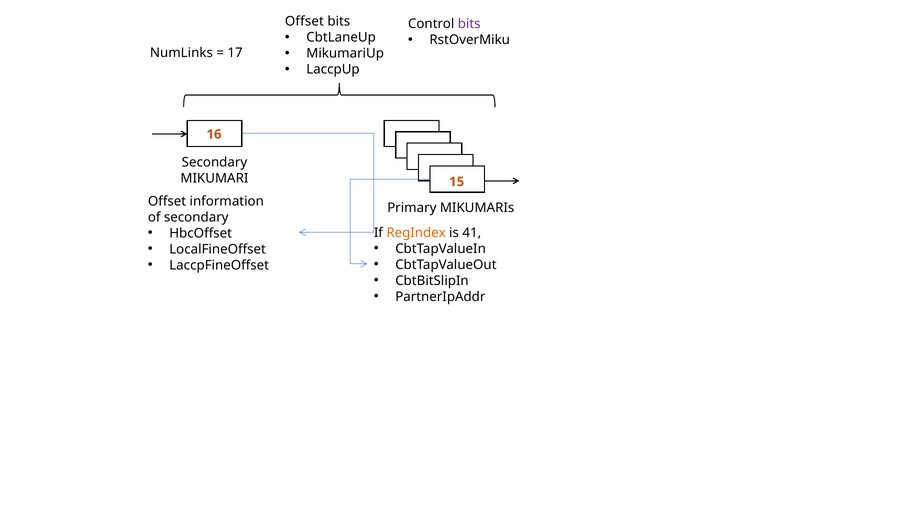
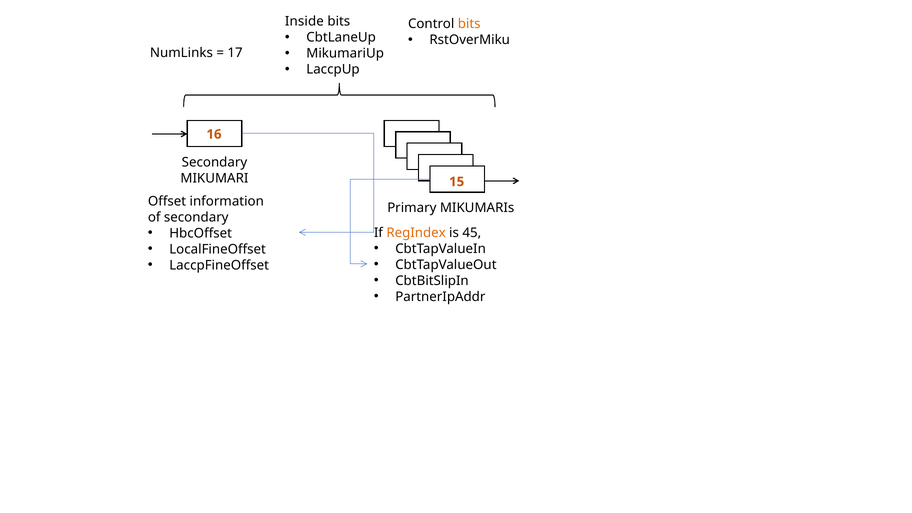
Offset at (304, 22): Offset -> Inside
bits at (469, 24) colour: purple -> orange
41: 41 -> 45
